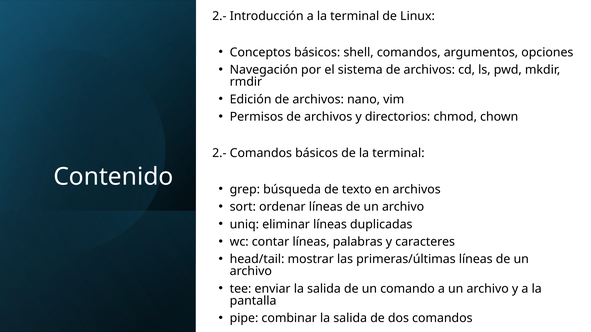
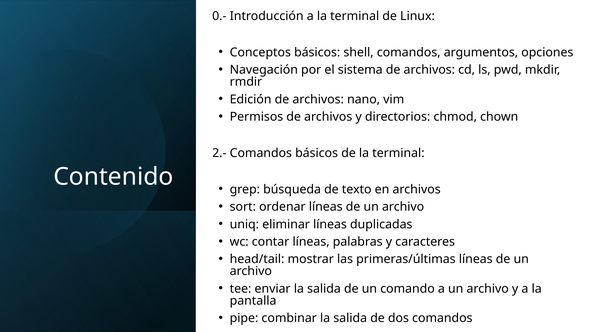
2.- at (219, 16): 2.- -> 0.-
